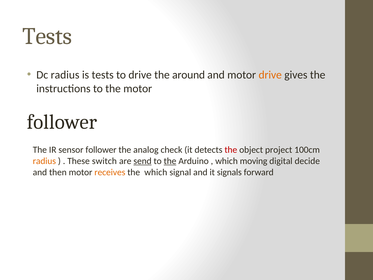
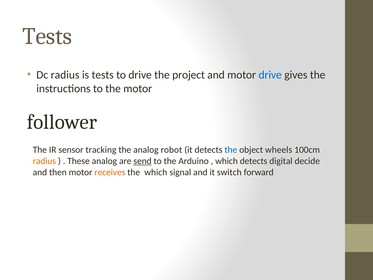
around: around -> project
drive at (270, 75) colour: orange -> blue
sensor follower: follower -> tracking
check: check -> robot
the at (231, 150) colour: red -> blue
project: project -> wheels
These switch: switch -> analog
the at (170, 161) underline: present -> none
which moving: moving -> detects
signals: signals -> switch
